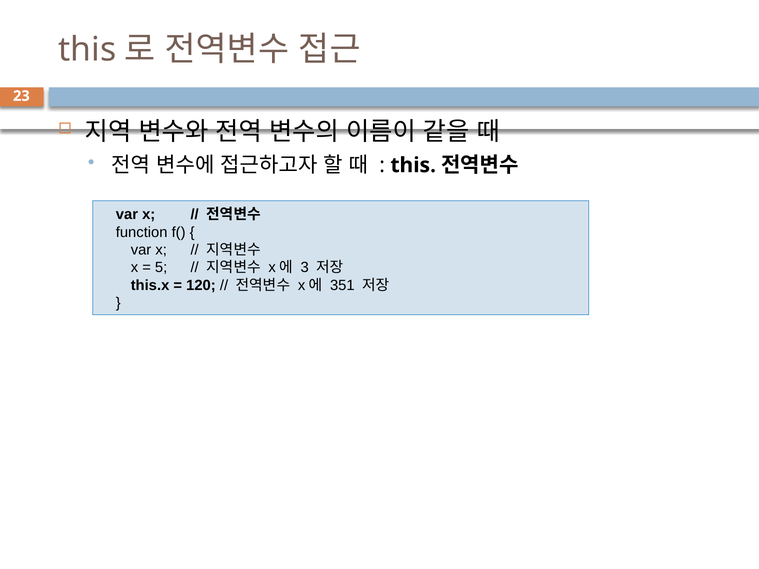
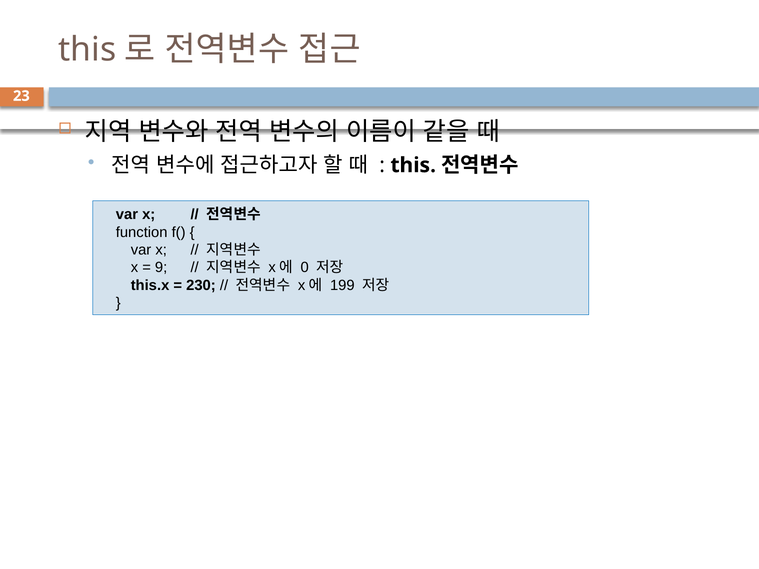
5: 5 -> 9
3: 3 -> 0
120: 120 -> 230
351: 351 -> 199
